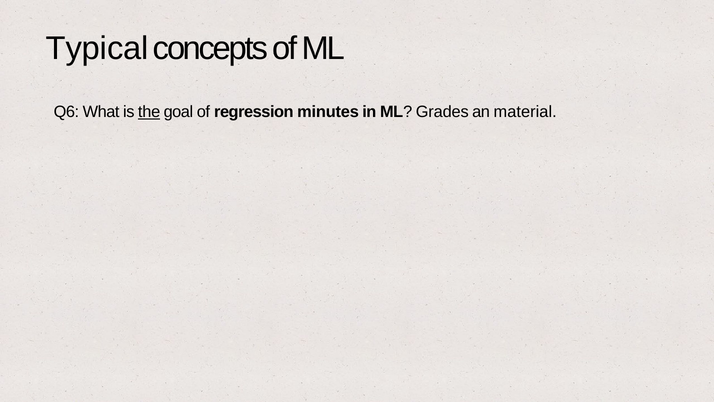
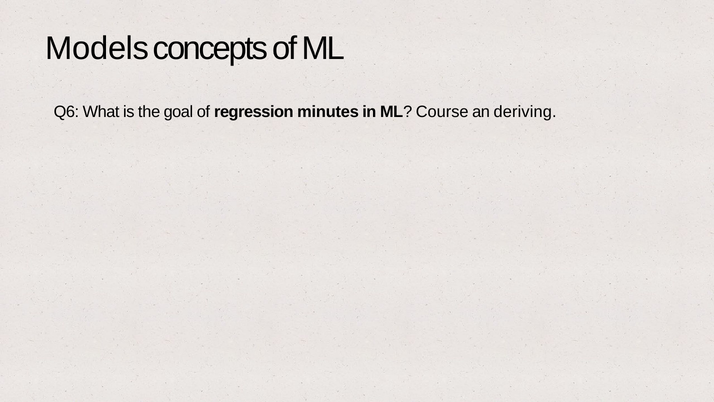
Typical: Typical -> Models
the underline: present -> none
Grades: Grades -> Course
material: material -> deriving
